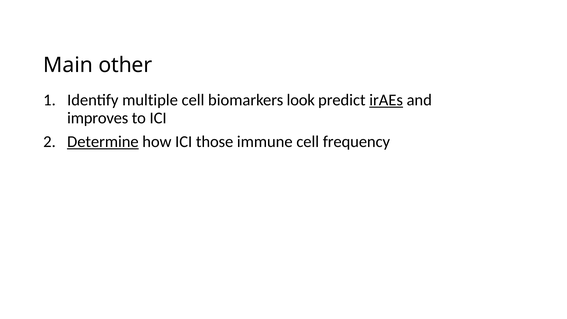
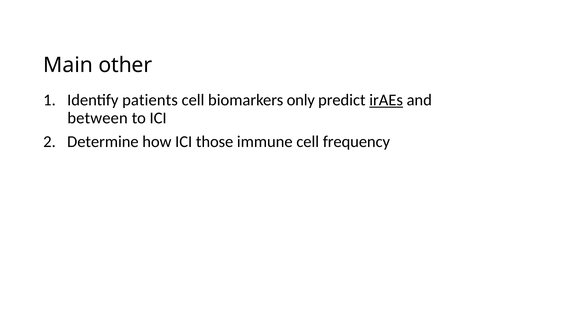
multiple: multiple -> patients
look: look -> only
improves: improves -> between
Determine underline: present -> none
